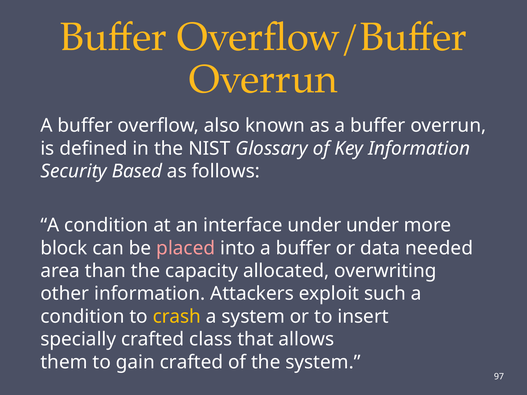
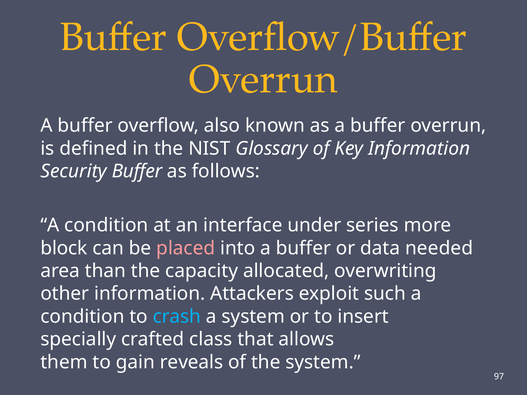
Security Based: Based -> Buffer
under under: under -> series
crash colour: yellow -> light blue
gain crafted: crafted -> reveals
